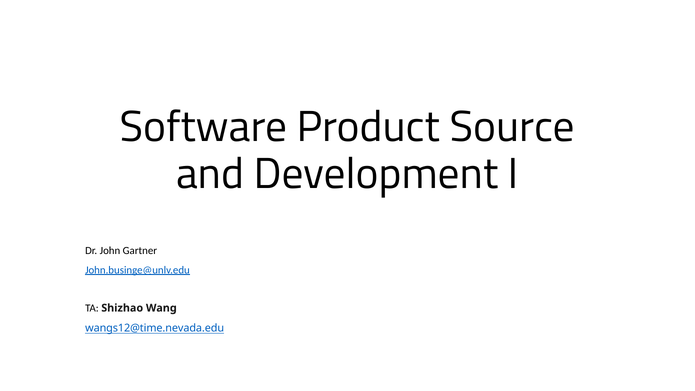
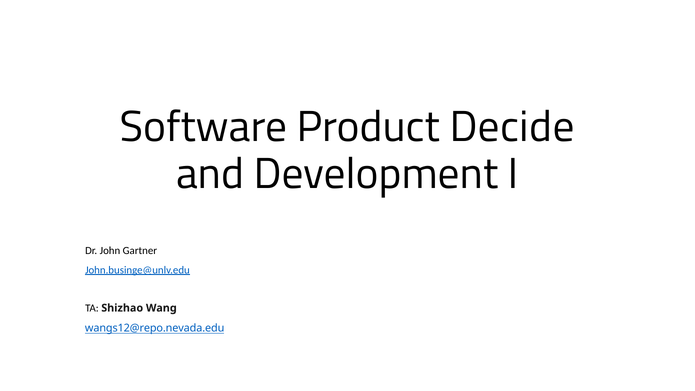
Source: Source -> Decide
wangs12@time.nevada.edu: wangs12@time.nevada.edu -> wangs12@repo.nevada.edu
